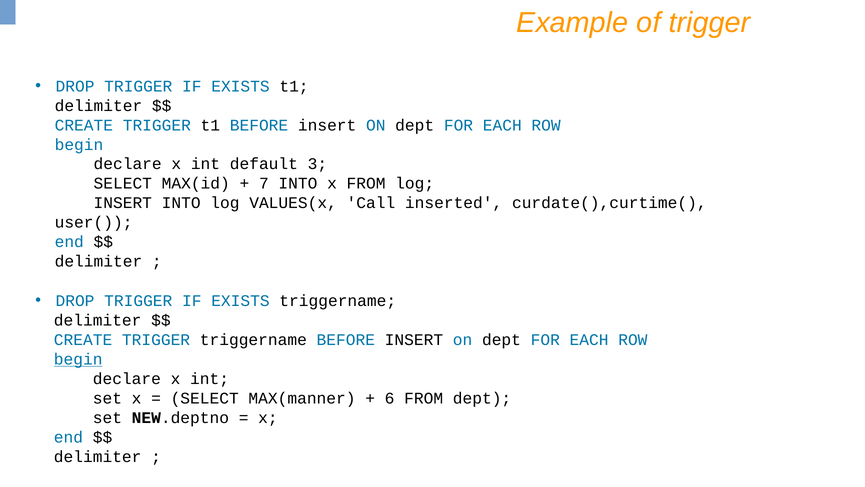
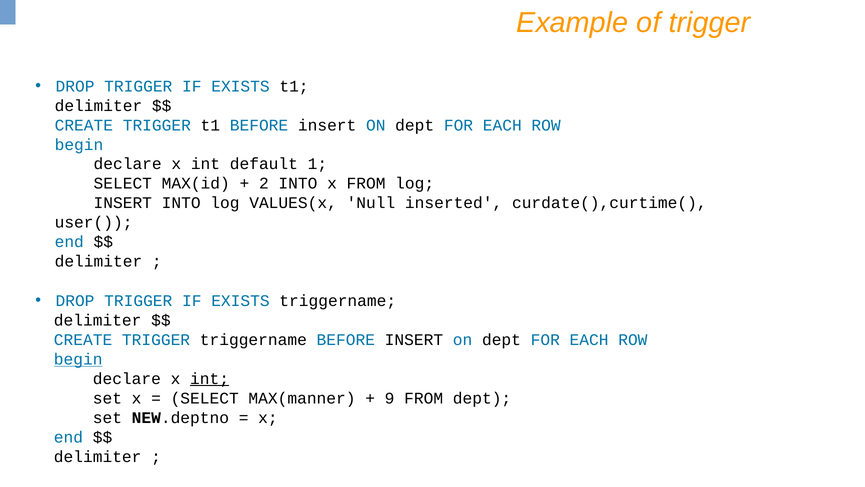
3: 3 -> 1
7: 7 -> 2
Call: Call -> Null
int at (210, 378) underline: none -> present
6: 6 -> 9
